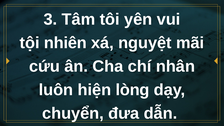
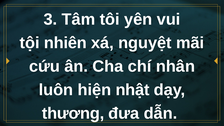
lòng: lòng -> nhật
chuyển: chuyển -> thương
